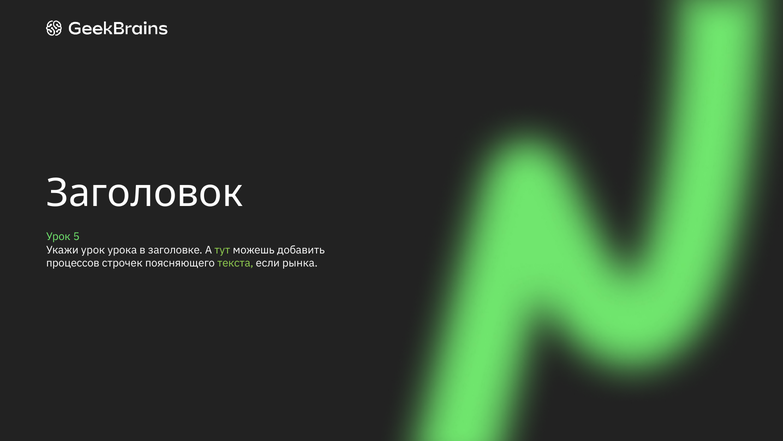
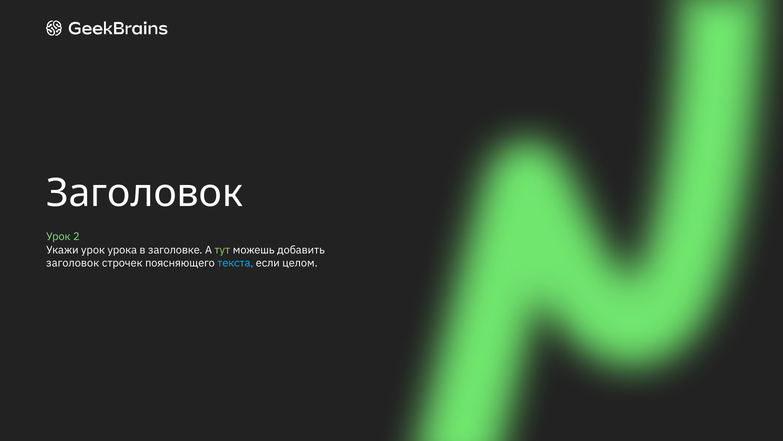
5: 5 -> 2
процессов at (73, 263): процессов -> заголовок
текста colour: light green -> light blue
рынка: рынка -> целом
